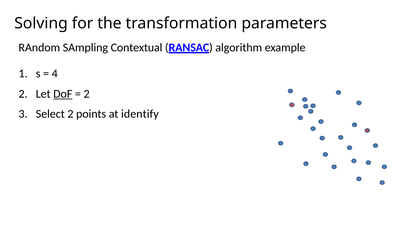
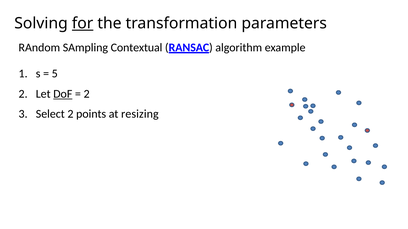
for underline: none -> present
4: 4 -> 5
identify: identify -> resizing
